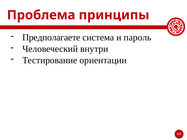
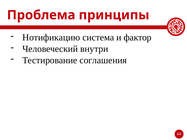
Предполагаете: Предполагаете -> Нотификацию
пароль: пароль -> фактор
ориентации: ориентации -> соглашения
